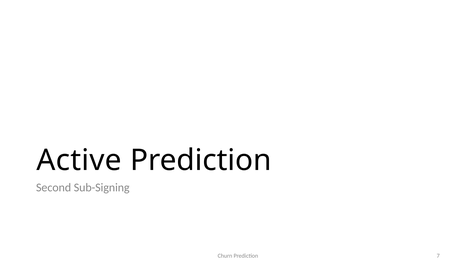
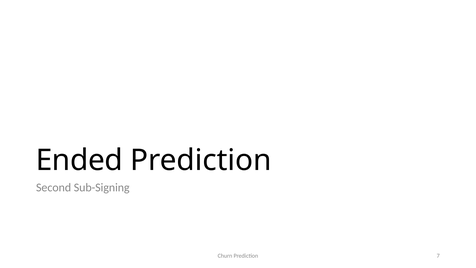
Active: Active -> Ended
